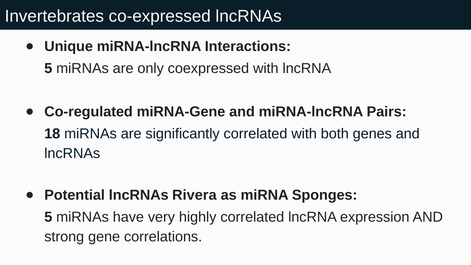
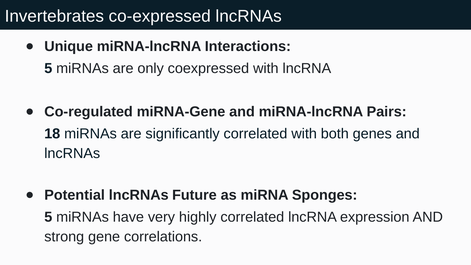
Rivera: Rivera -> Future
